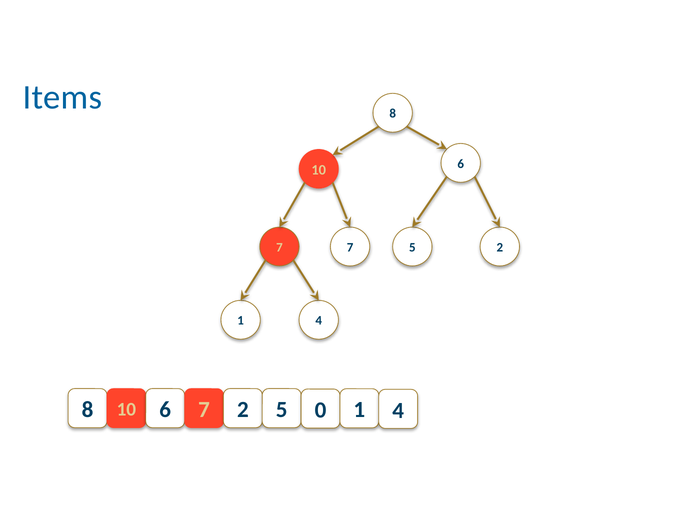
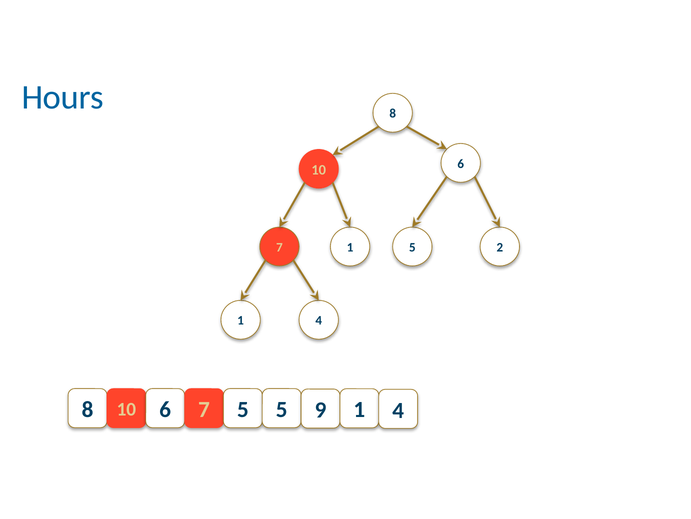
Items: Items -> Hours
7 7: 7 -> 1
7 2: 2 -> 5
0: 0 -> 9
